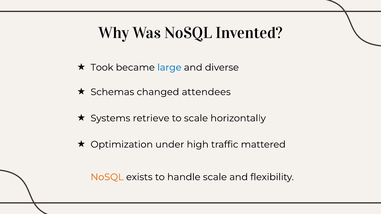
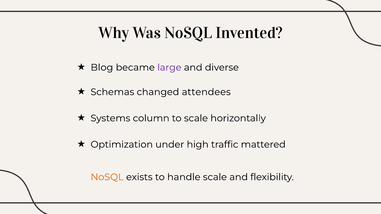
Took: Took -> Blog
large colour: blue -> purple
retrieve: retrieve -> column
